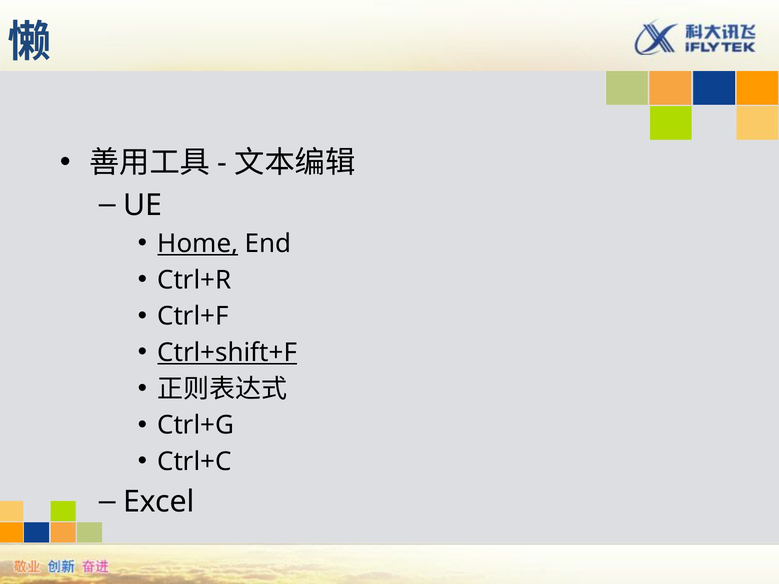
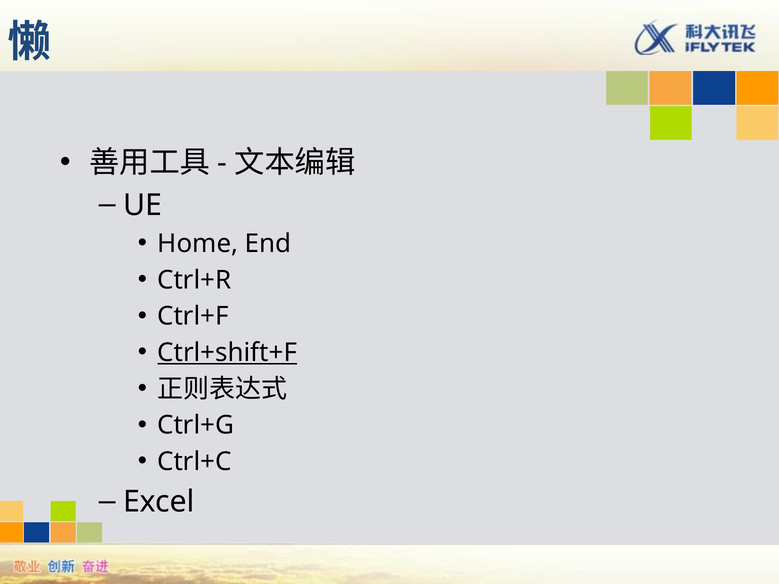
Home underline: present -> none
